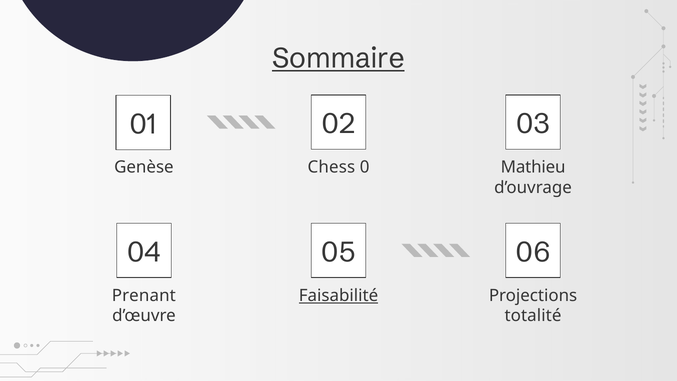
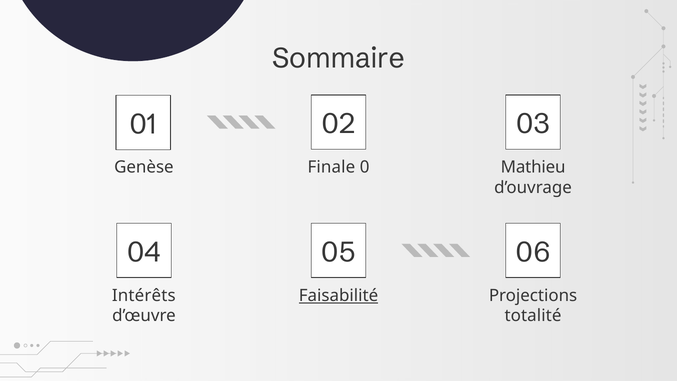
Sommaire underline: present -> none
Chess: Chess -> Finale
Prenant: Prenant -> Intérêts
